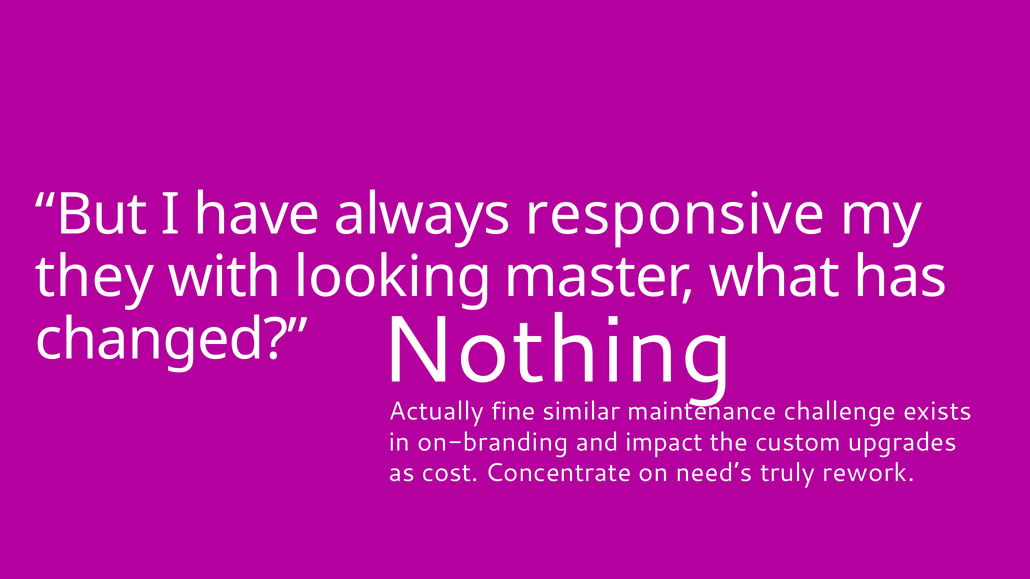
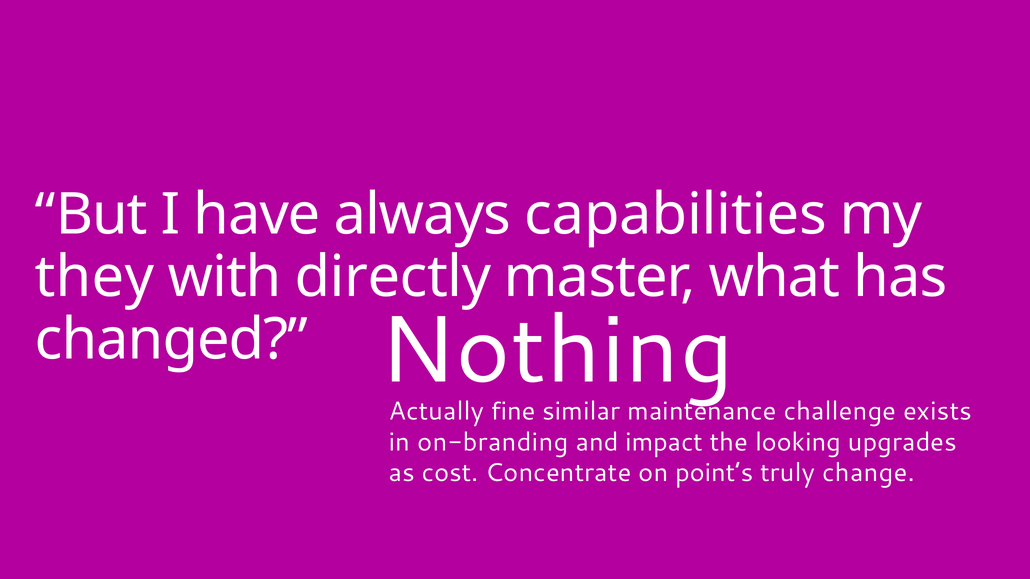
responsive: responsive -> capabilities
looking: looking -> directly
custom: custom -> looking
need’s: need’s -> point’s
rework: rework -> change
